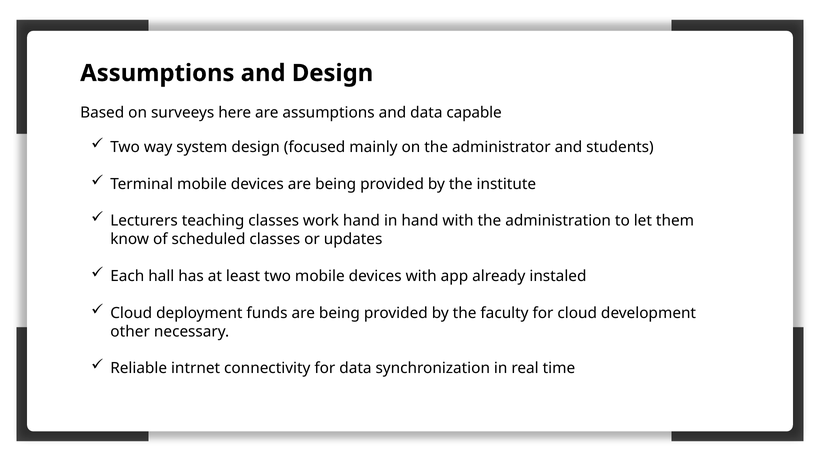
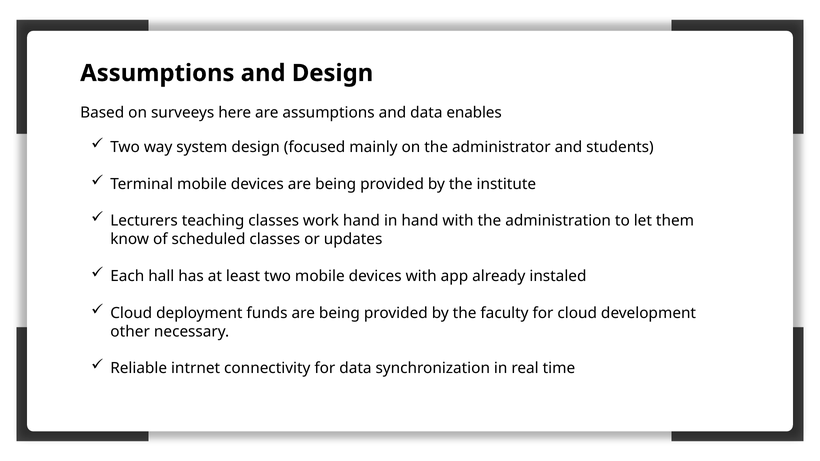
capable: capable -> enables
